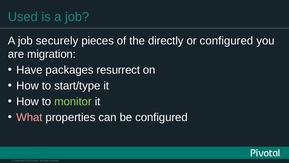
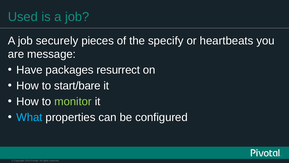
directly: directly -> specify
or configured: configured -> heartbeats
migration: migration -> message
start/type: start/type -> start/bare
What colour: pink -> light blue
